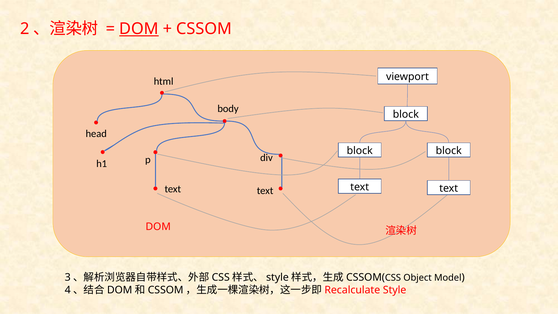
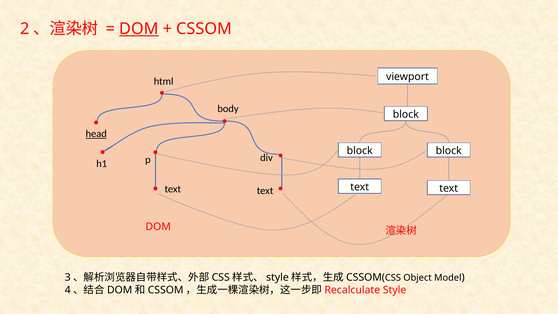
head underline: none -> present
